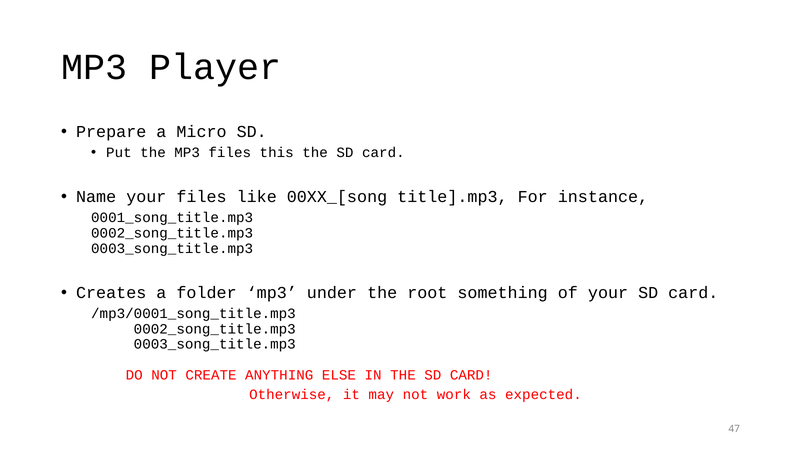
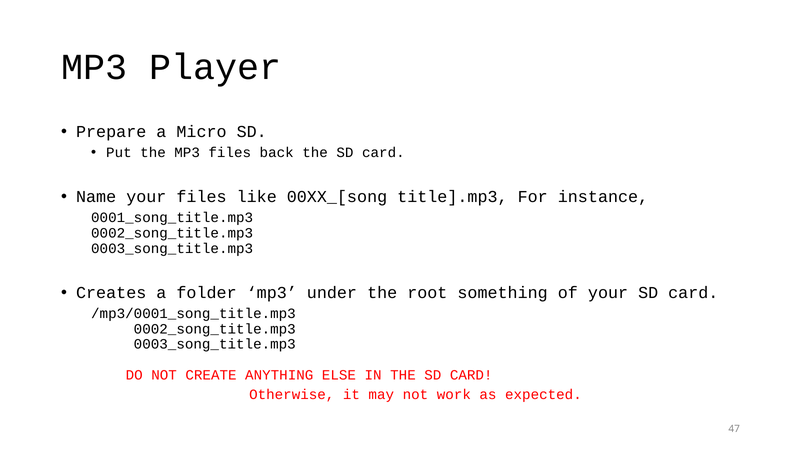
this: this -> back
